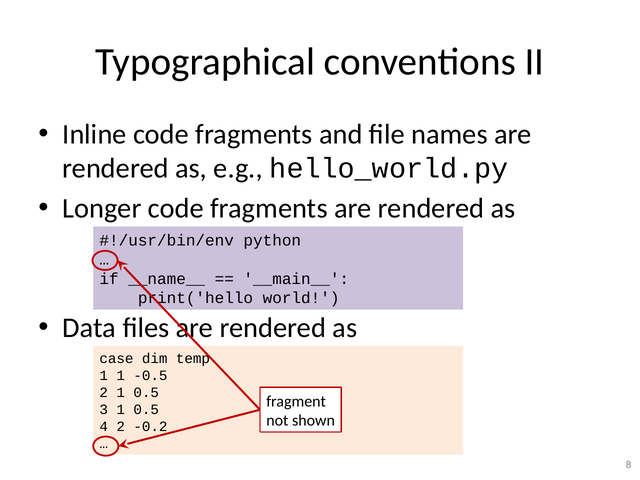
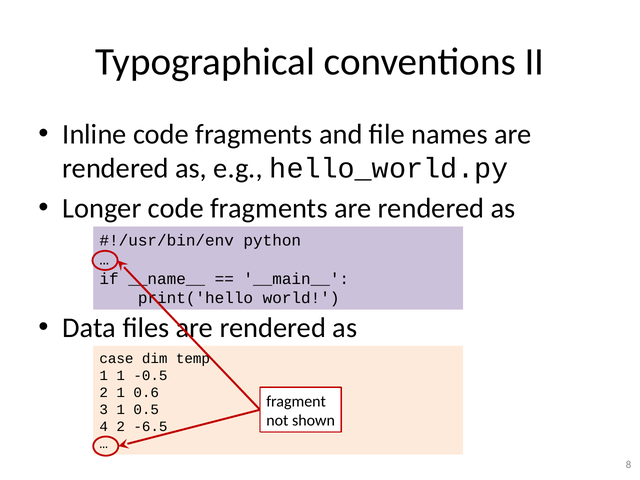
2 1 0.5: 0.5 -> 0.6
-0.2: -0.2 -> -6.5
